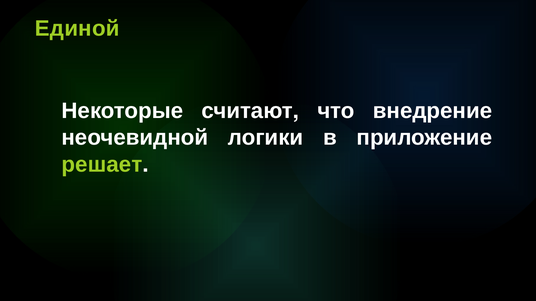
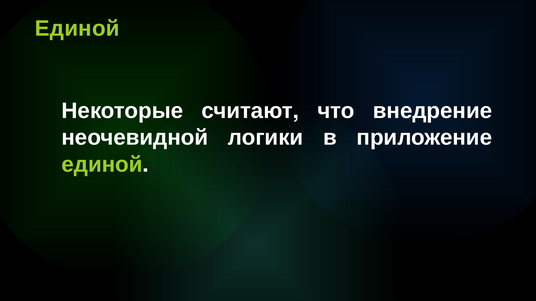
решает at (102, 165): решает -> единой
